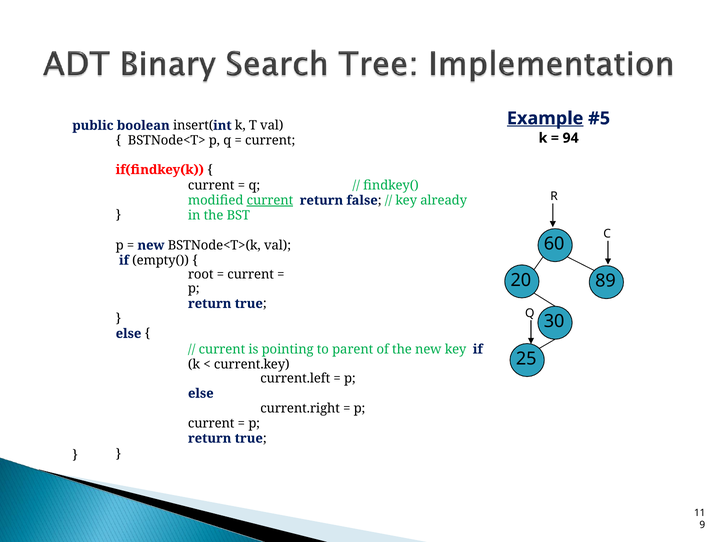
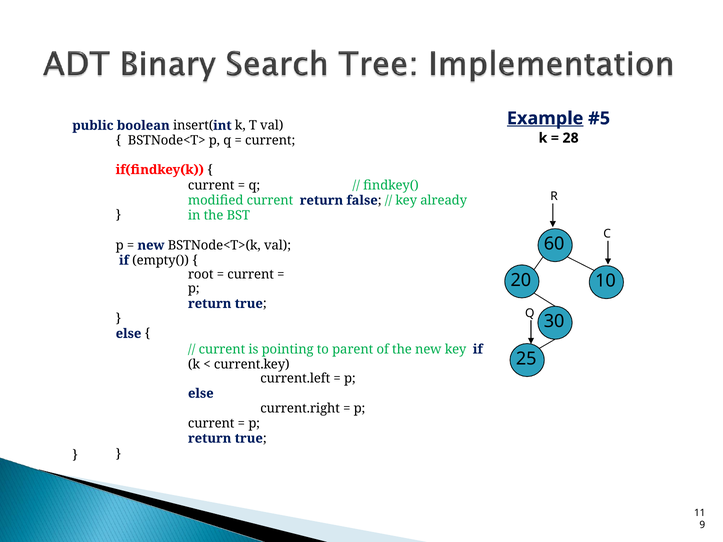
94: 94 -> 28
current at (270, 200) underline: present -> none
89: 89 -> 10
